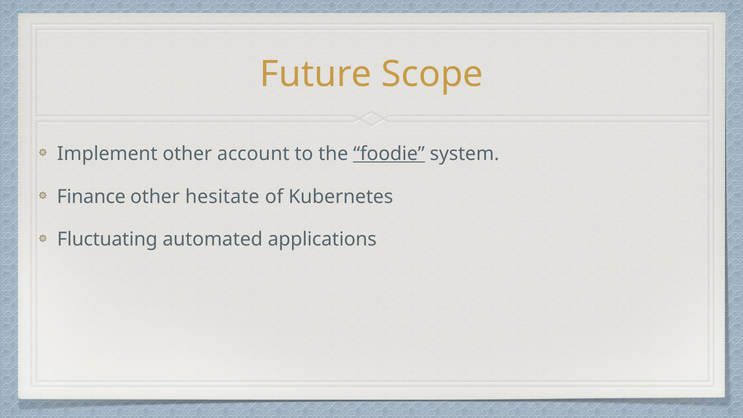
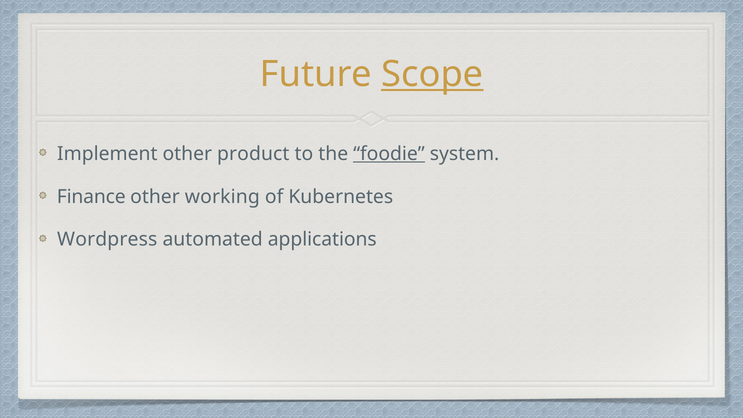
Scope underline: none -> present
account: account -> product
hesitate: hesitate -> working
Fluctuating: Fluctuating -> Wordpress
